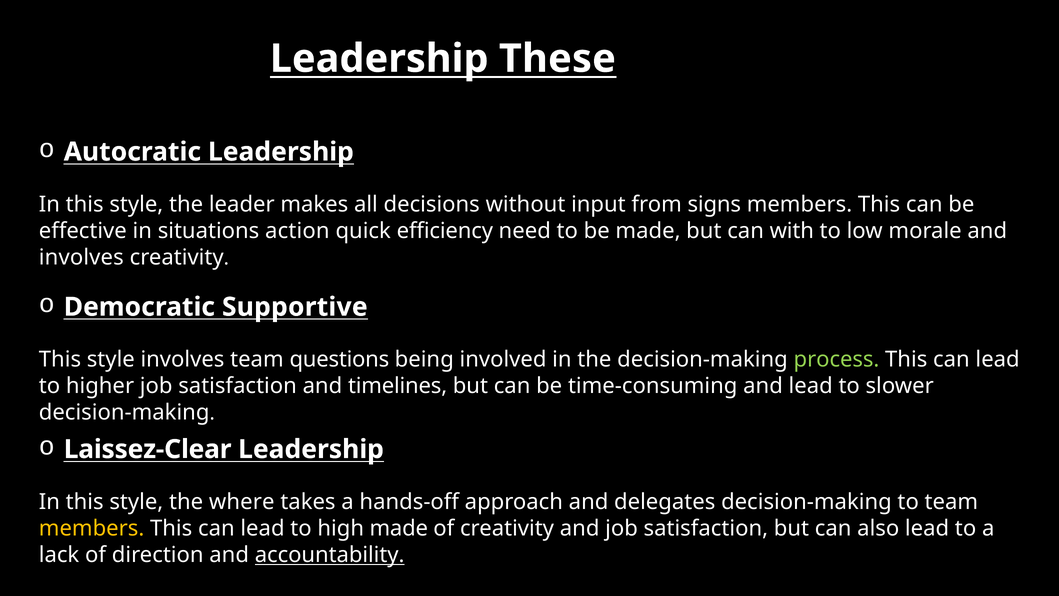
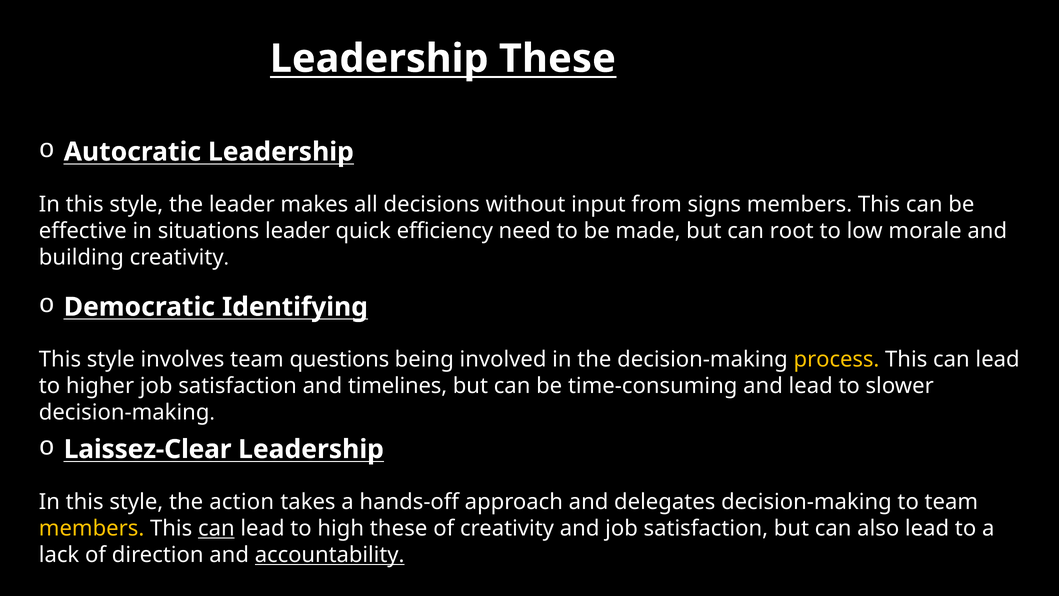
situations action: action -> leader
with: with -> root
involves at (81, 257): involves -> building
Supportive: Supportive -> Identifying
process colour: light green -> yellow
where: where -> action
can at (216, 528) underline: none -> present
high made: made -> these
